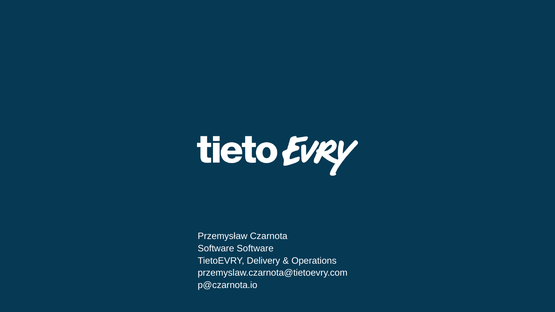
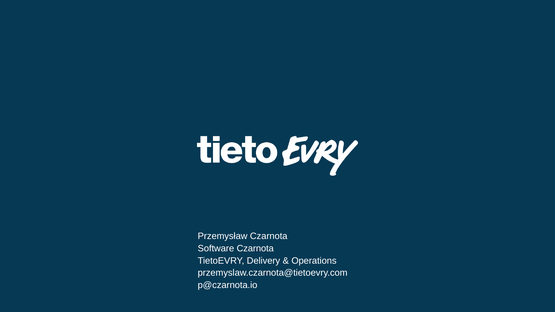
Software Software: Software -> Czarnota
